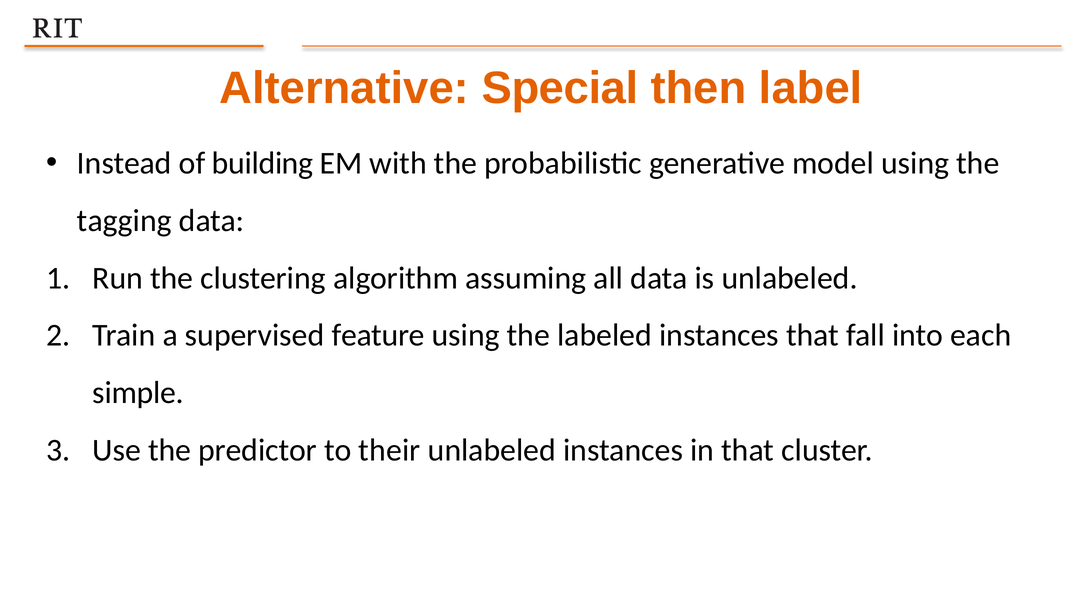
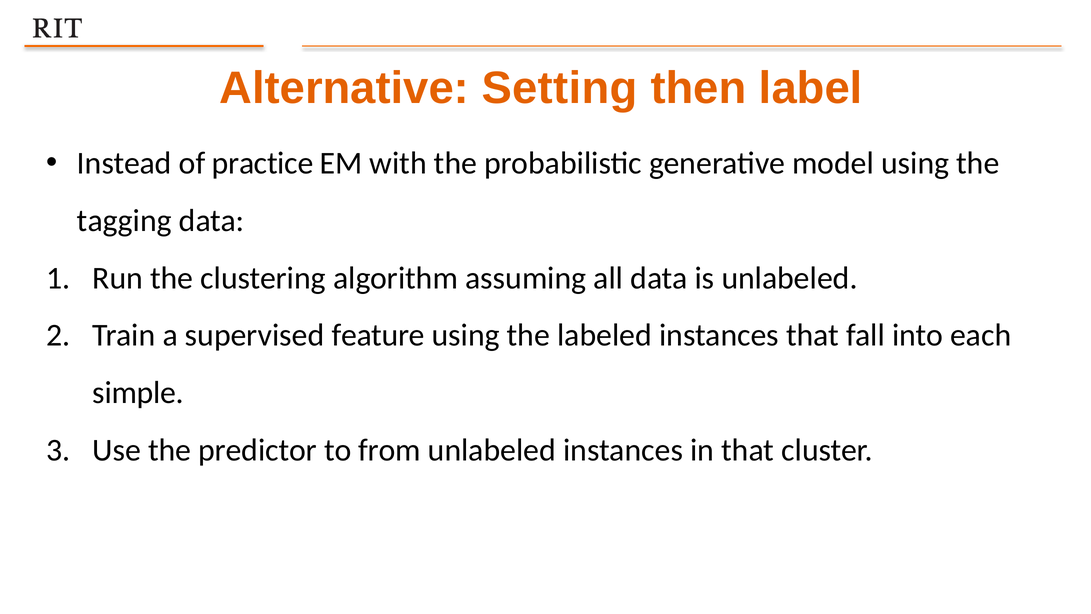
Special: Special -> Setting
building: building -> practice
their: their -> from
